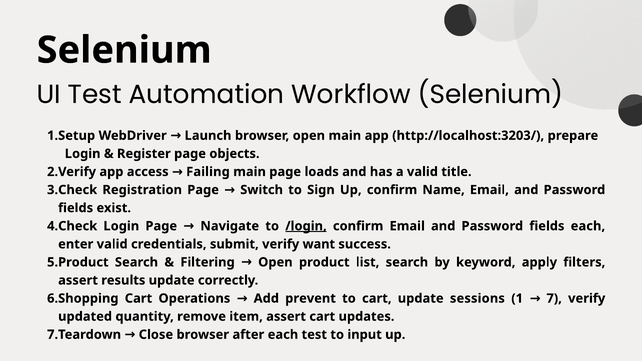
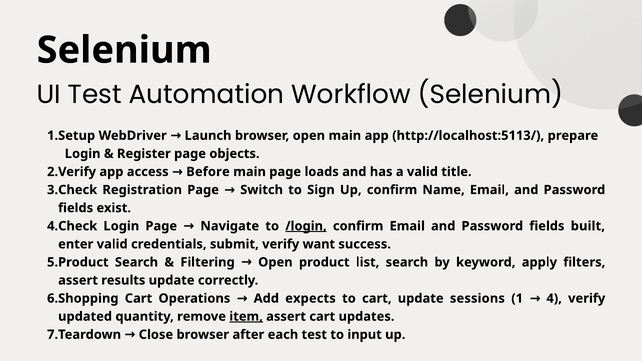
http://localhost:3203/: http://localhost:3203/ -> http://localhost:5113/
Failing: Failing -> Before
fields each: each -> built
prevent: prevent -> expects
7: 7 -> 4
item underline: none -> present
